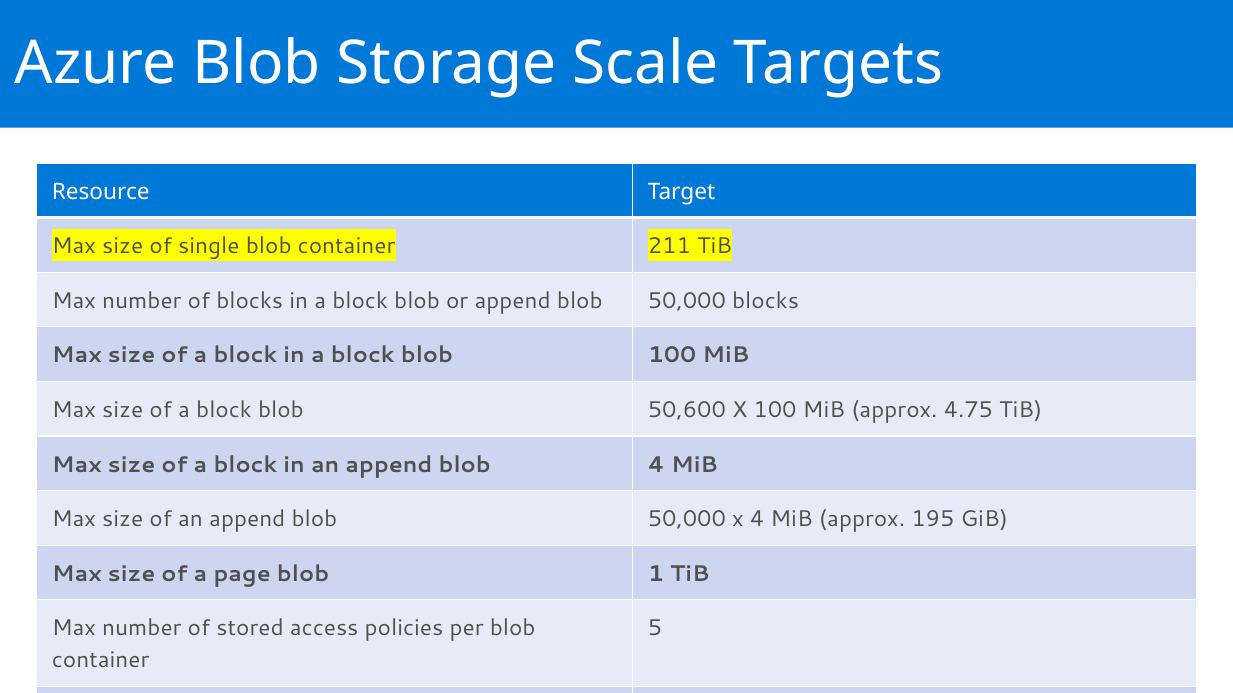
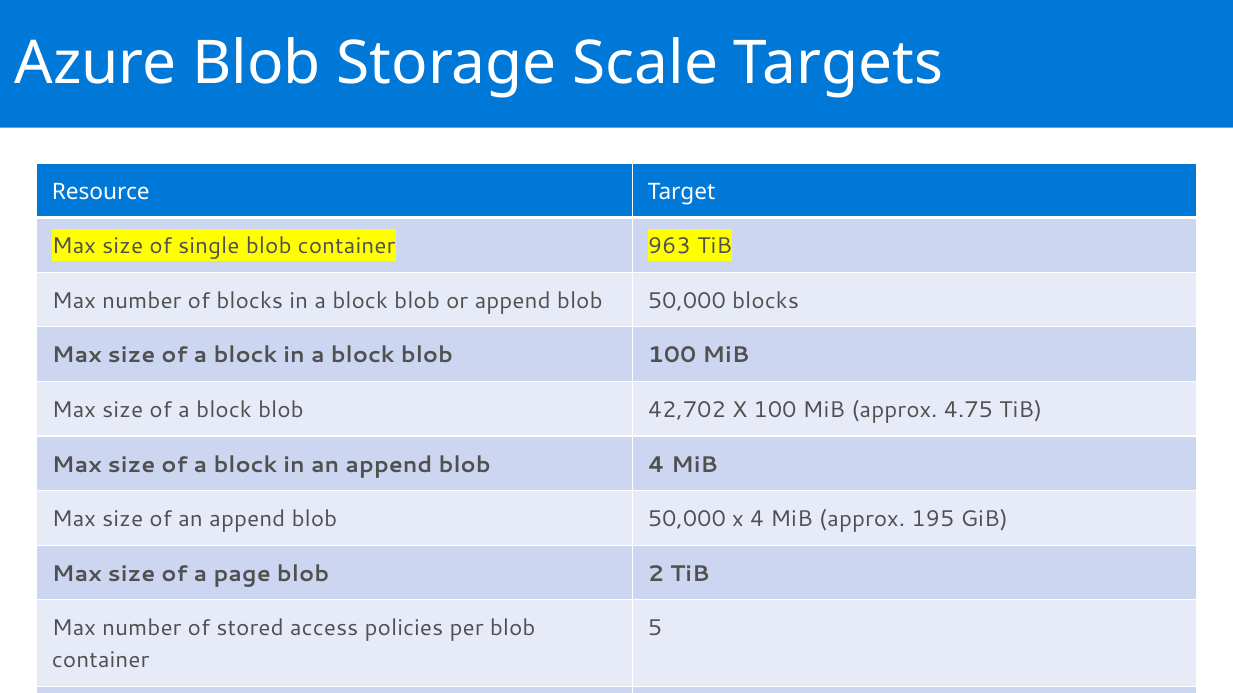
211: 211 -> 963
50,600: 50,600 -> 42,702
1: 1 -> 2
